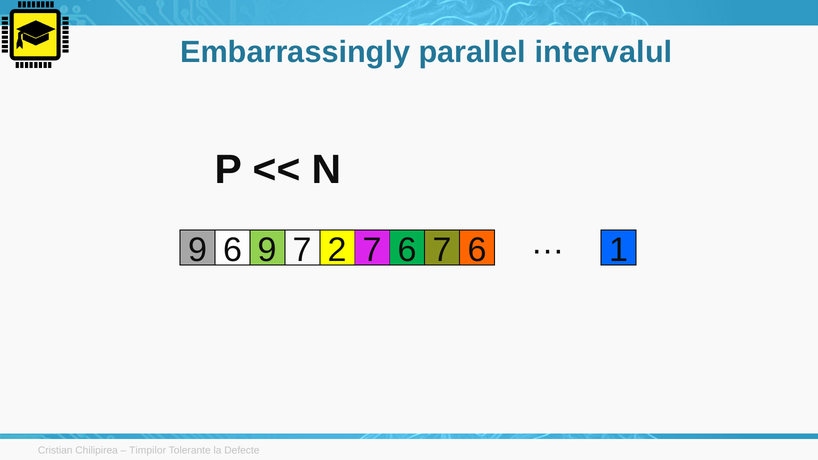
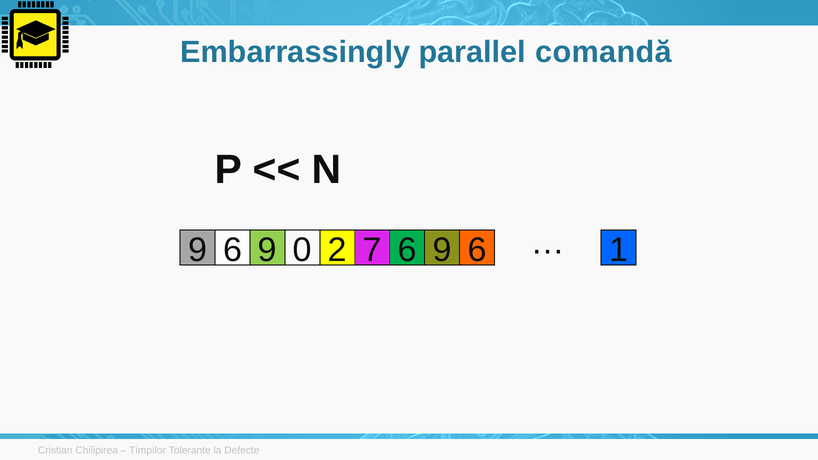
intervalul: intervalul -> comandă
9 7: 7 -> 0
7 6 7: 7 -> 9
